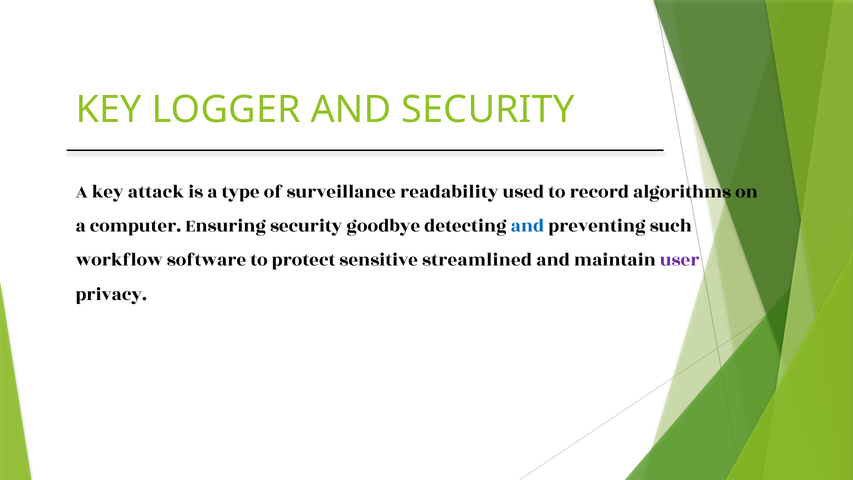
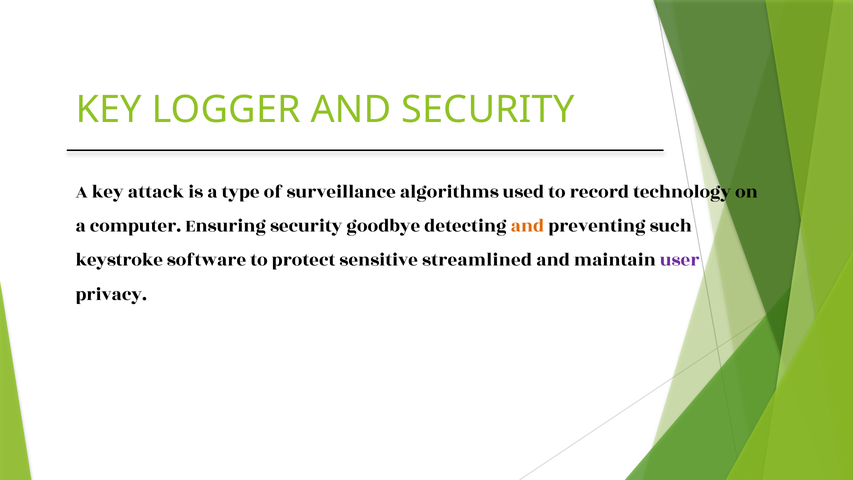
readability: readability -> algorithms
algorithms: algorithms -> technology
and at (527, 225) colour: blue -> orange
workflow: workflow -> keystroke
